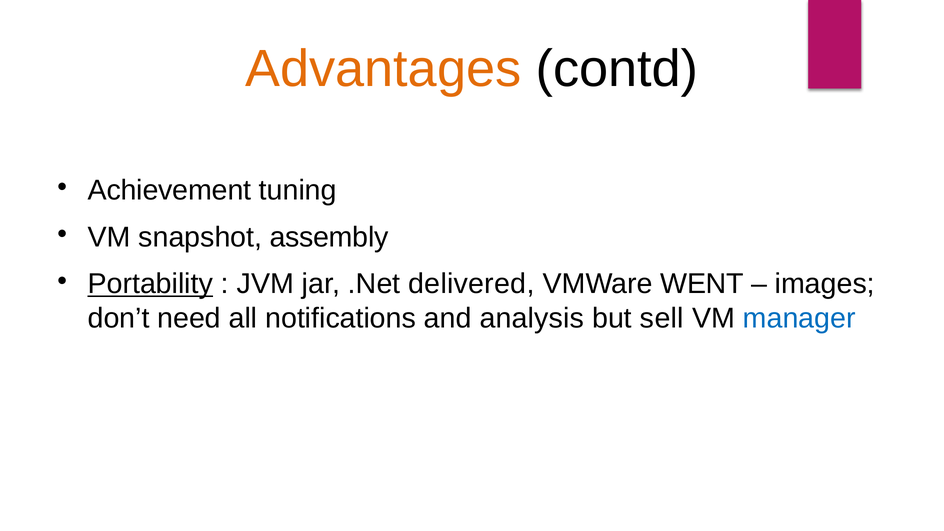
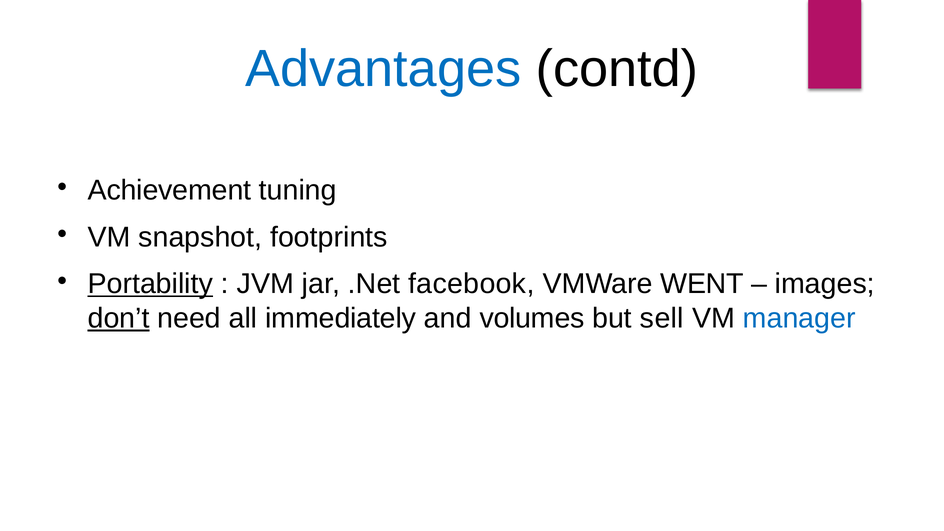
Advantages colour: orange -> blue
assembly: assembly -> footprints
delivered: delivered -> facebook
don’t underline: none -> present
notifications: notifications -> immediately
analysis: analysis -> volumes
